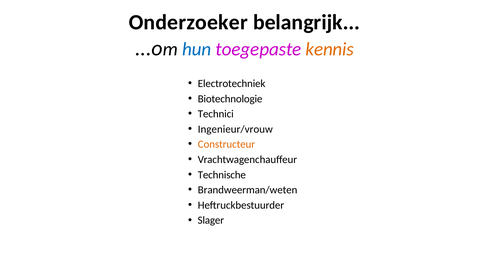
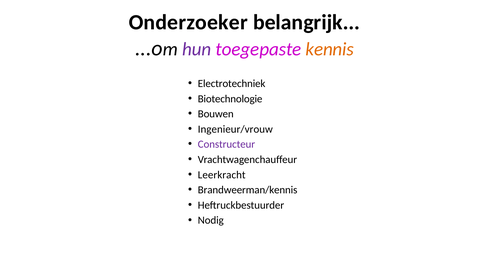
hun colour: blue -> purple
Technici: Technici -> Bouwen
Constructeur colour: orange -> purple
Technische: Technische -> Leerkracht
Brandweerman/weten: Brandweerman/weten -> Brandweerman/kennis
Slager: Slager -> Nodig
